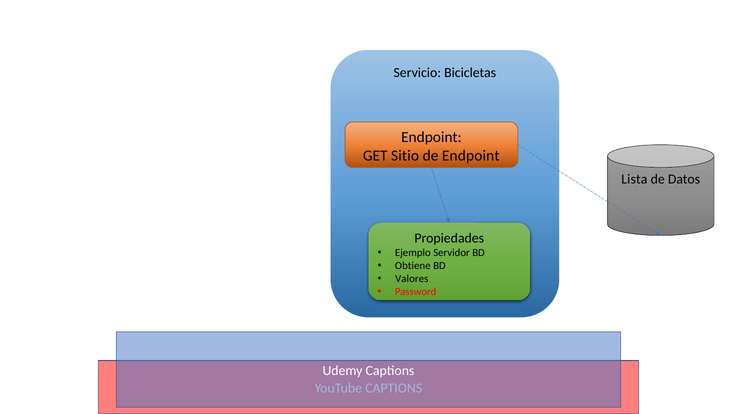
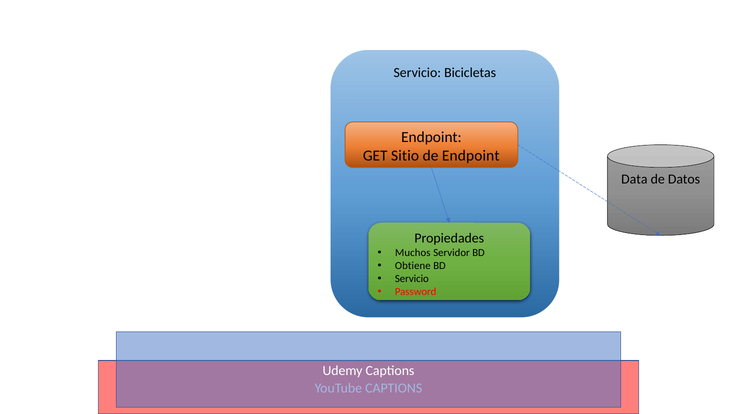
Lista: Lista -> Data
Ejemplo: Ejemplo -> Muchos
Valores at (412, 279): Valores -> Servicio
